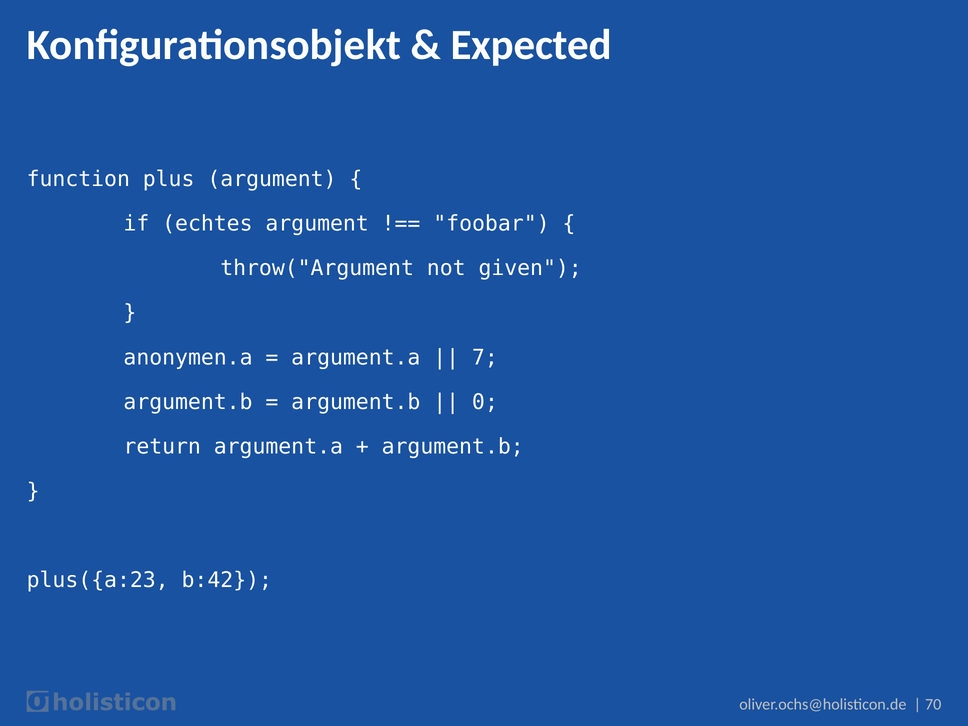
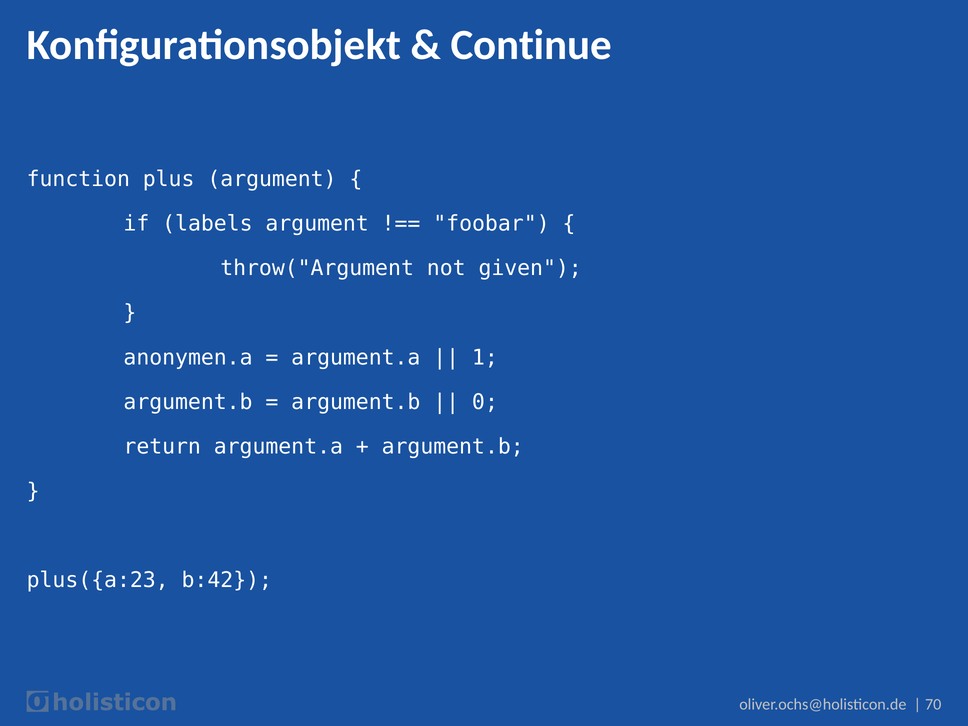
Expected: Expected -> Continue
echtes: echtes -> labels
7: 7 -> 1
